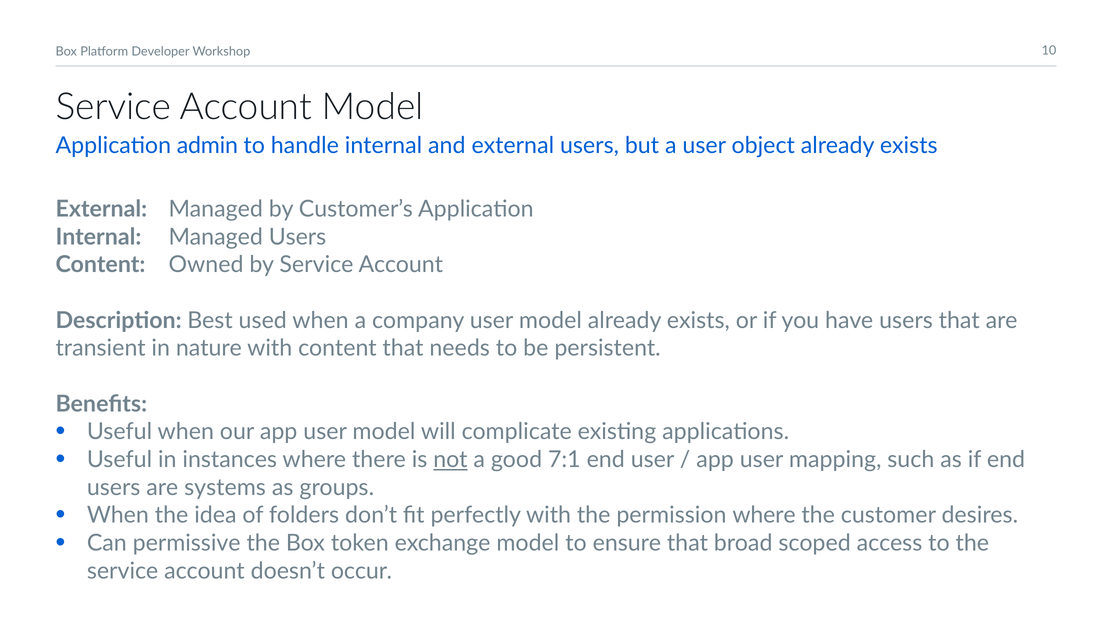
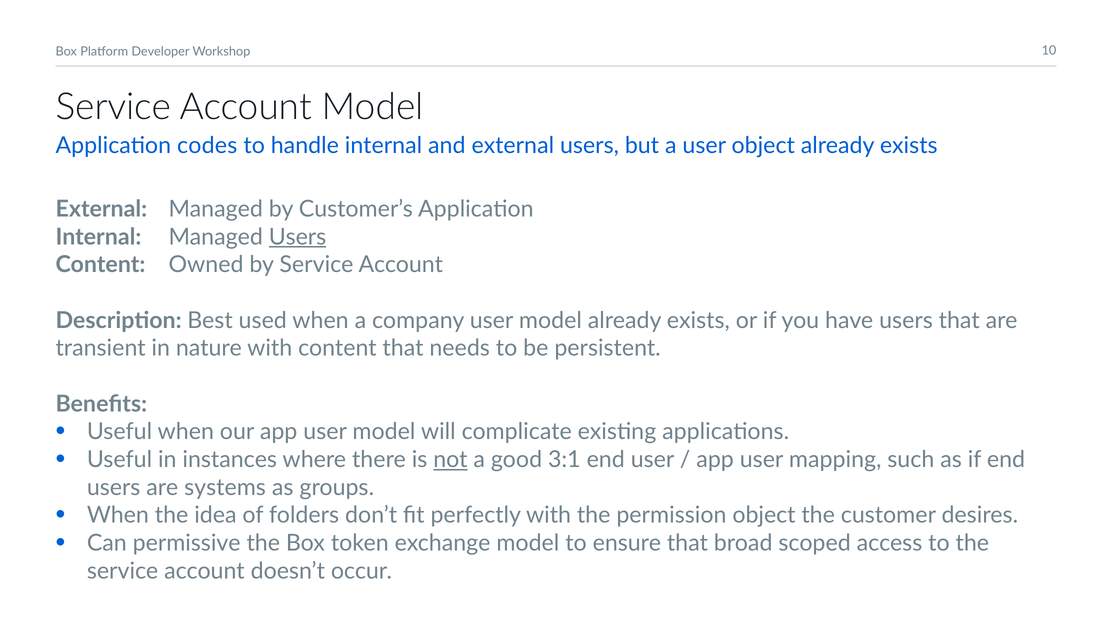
admin: admin -> codes
Users at (297, 237) underline: none -> present
7:1: 7:1 -> 3:1
permission where: where -> object
